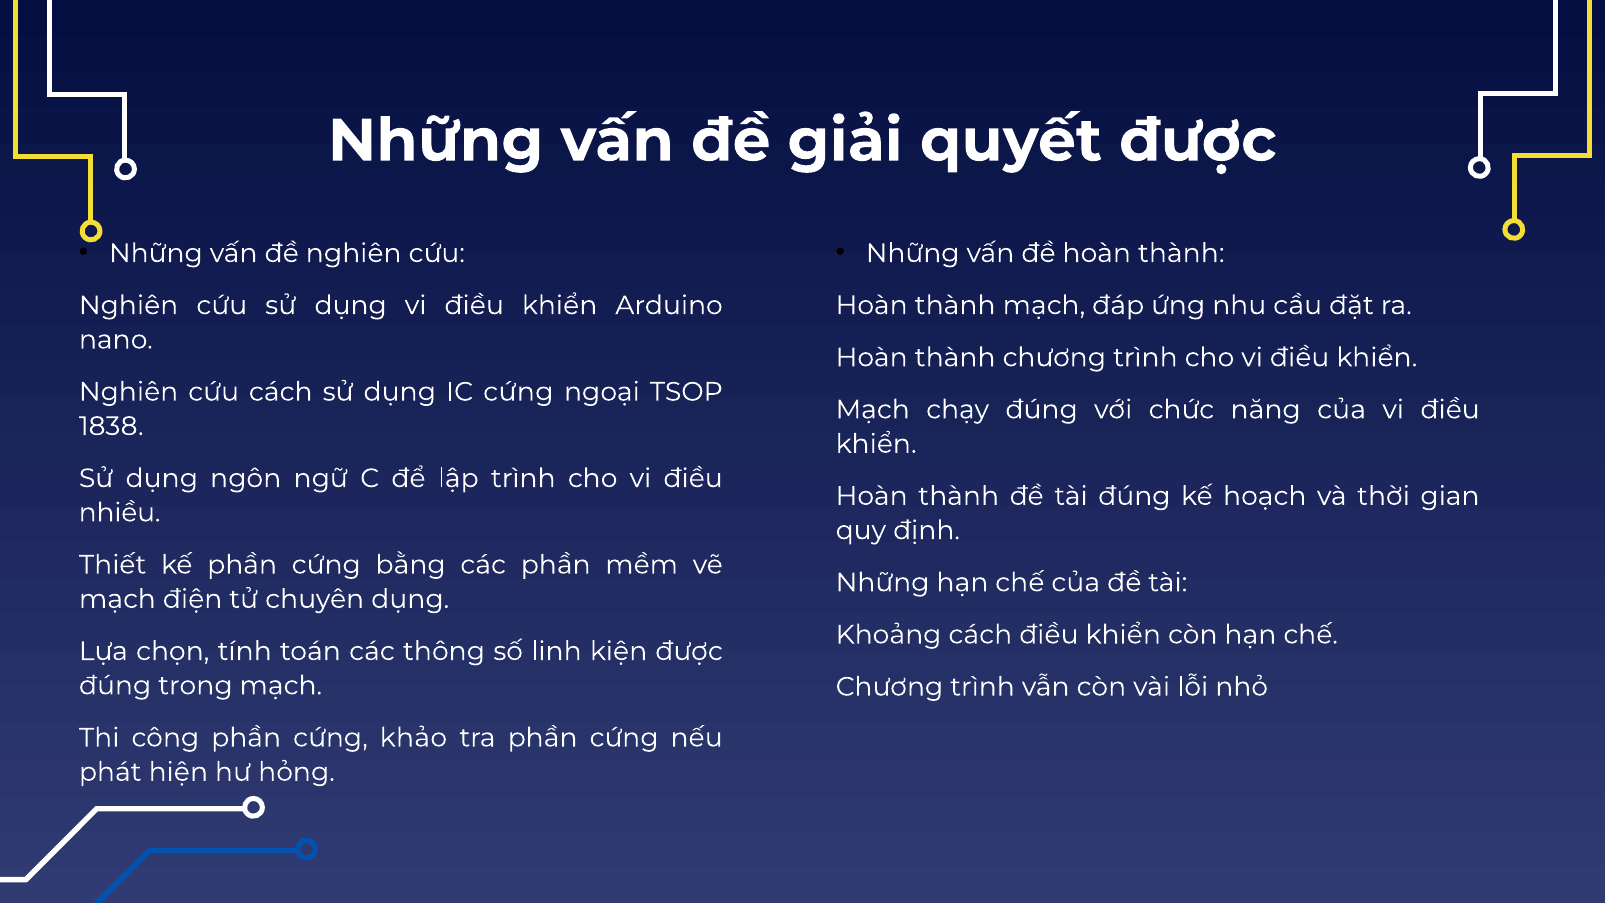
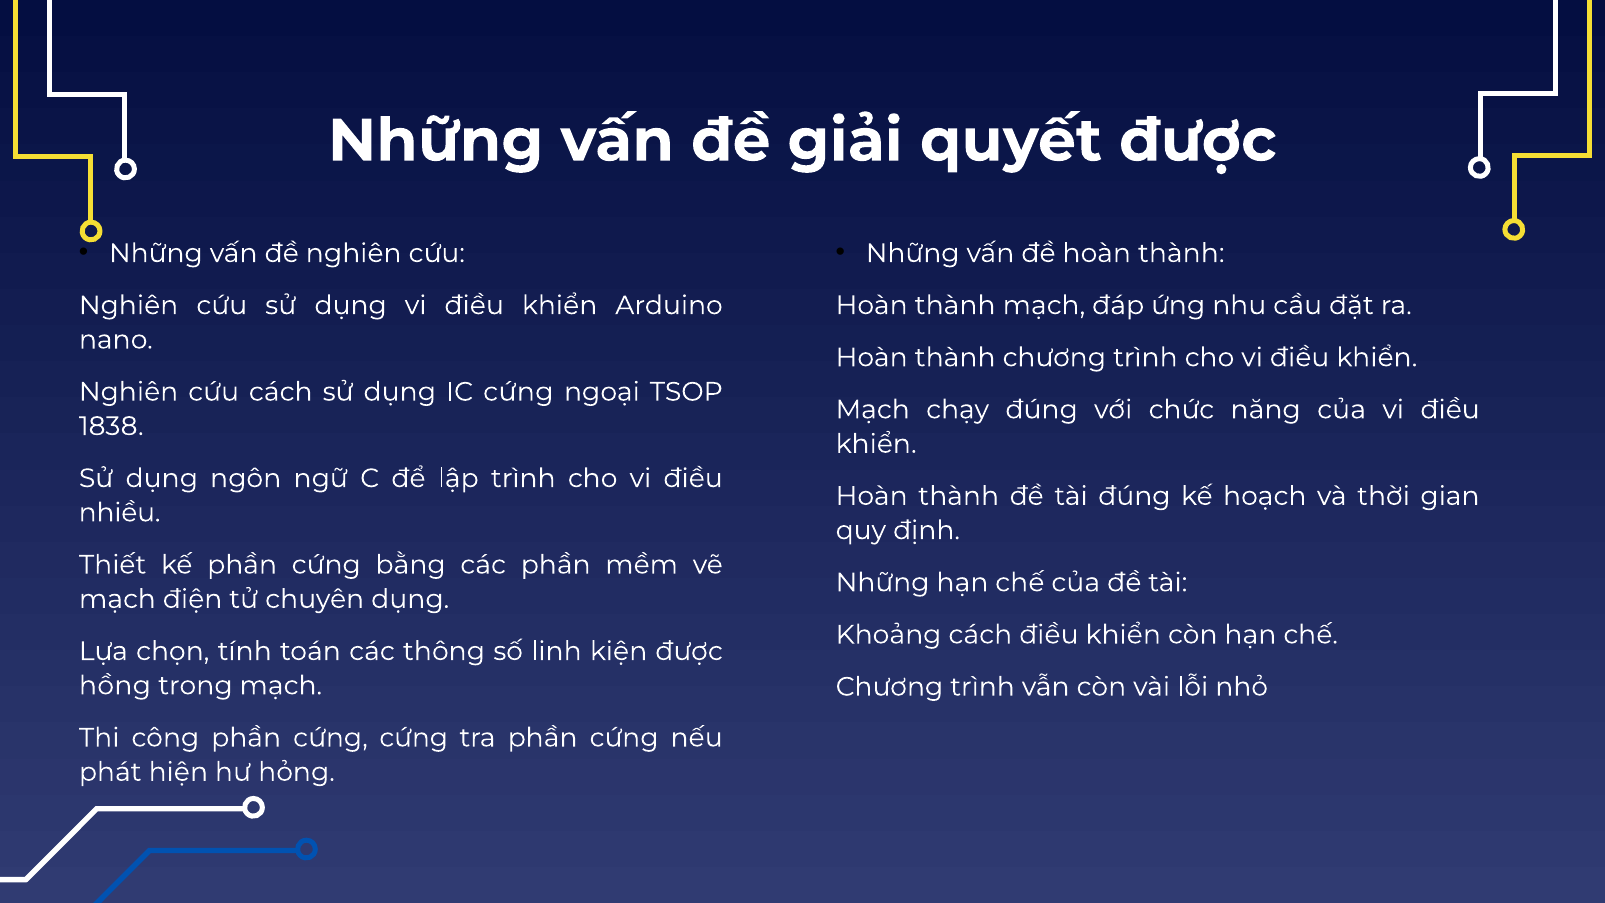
đúng at (115, 685): đúng -> hồng
cứng khảo: khảo -> cứng
